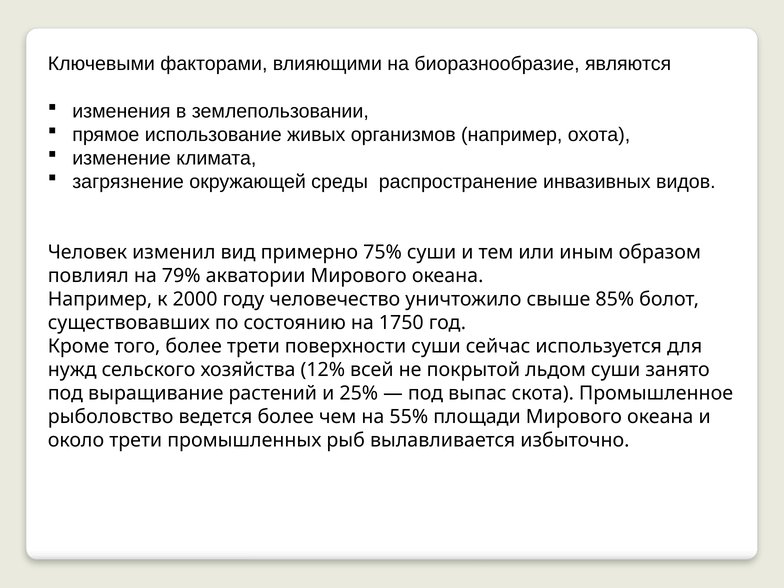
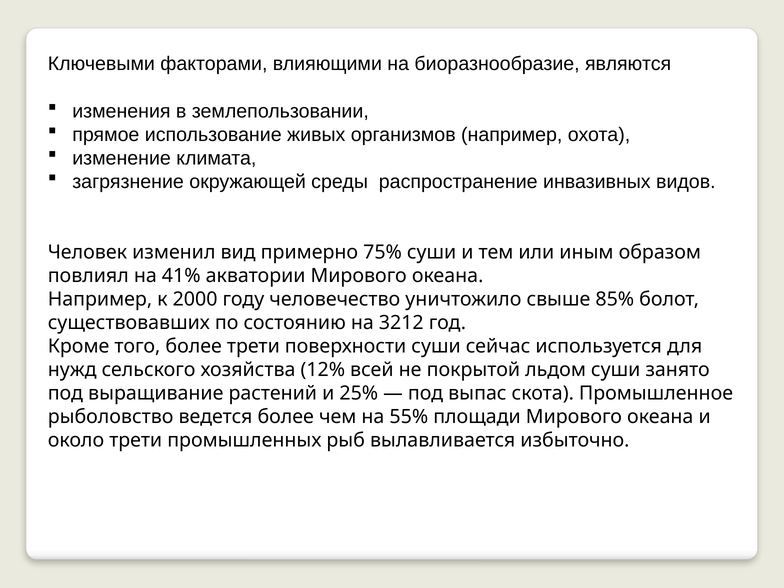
79%: 79% -> 41%
1750: 1750 -> 3212
